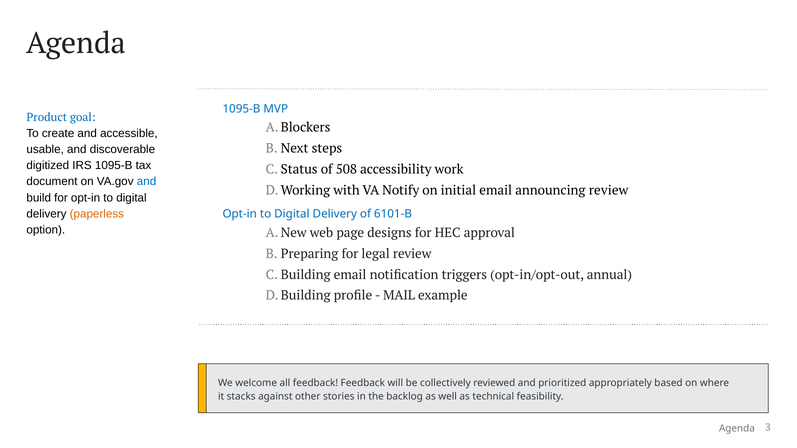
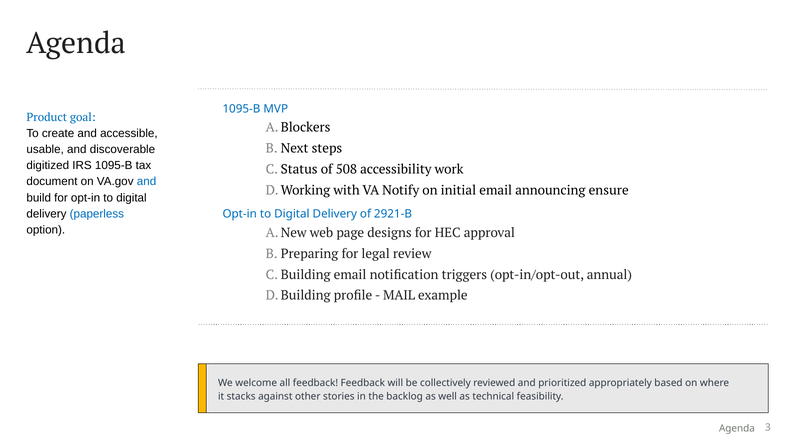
announcing review: review -> ensure
paperless colour: orange -> blue
6101-B: 6101-B -> 2921-B
